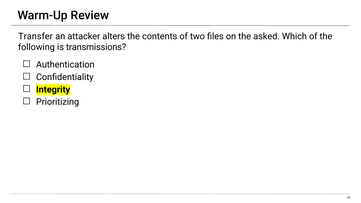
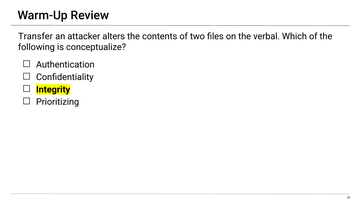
asked: asked -> verbal
transmissions: transmissions -> conceptualize
